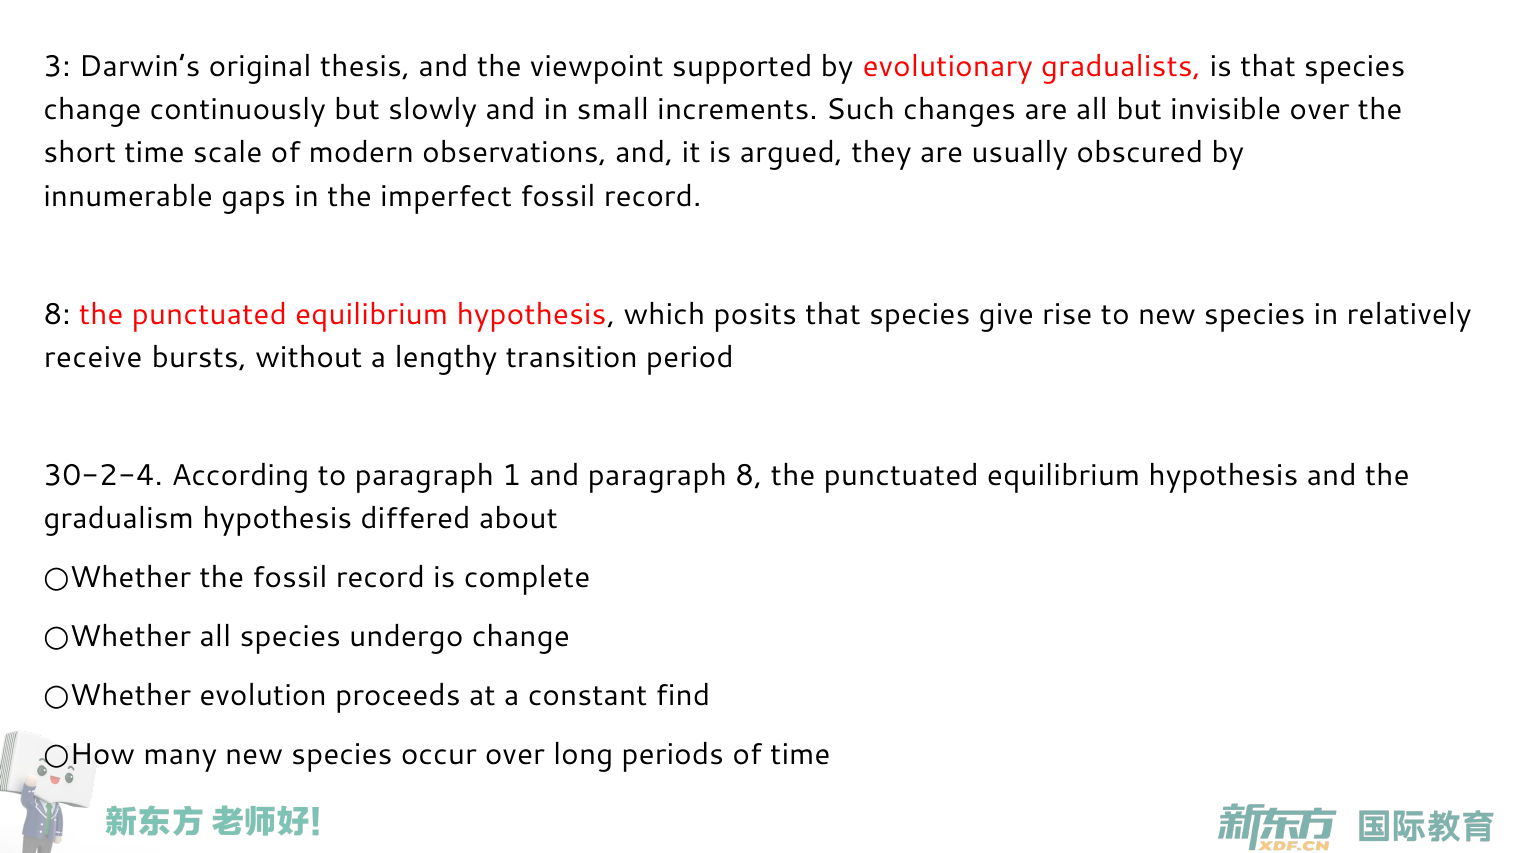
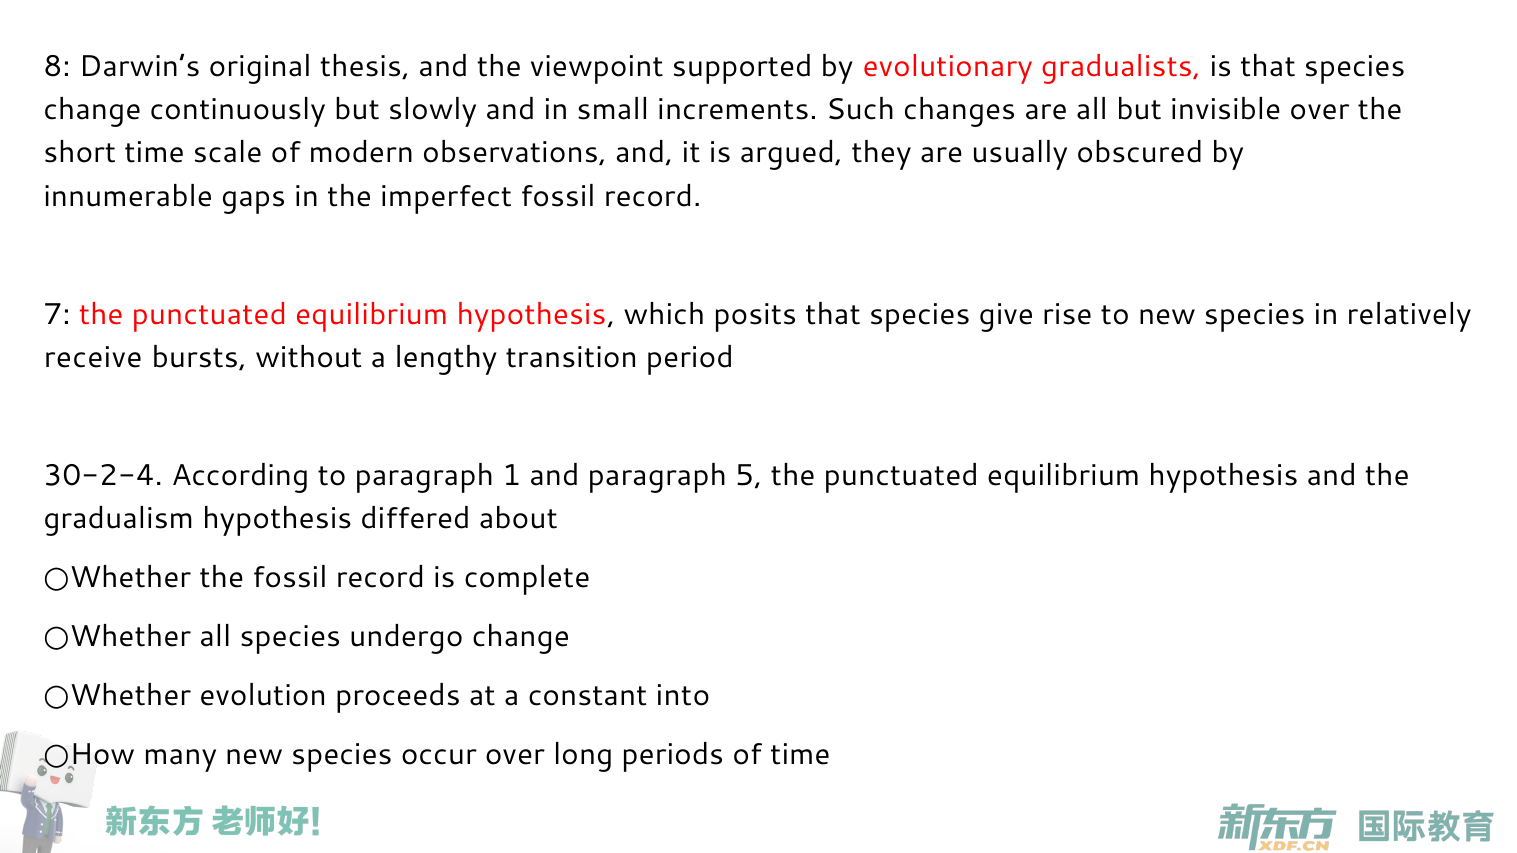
3: 3 -> 8
8 at (57, 314): 8 -> 7
paragraph 8: 8 -> 5
find: find -> into
